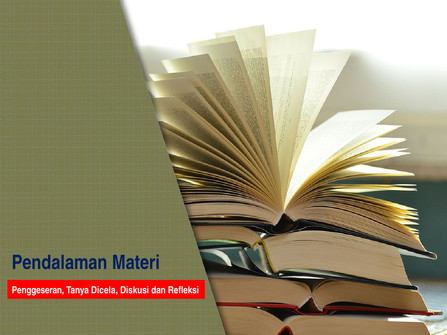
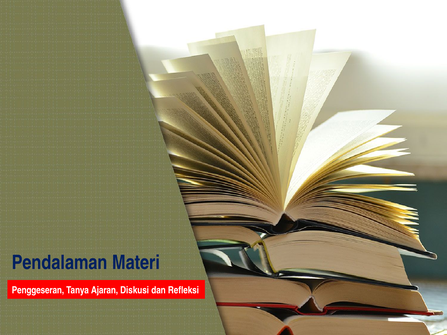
Dicela: Dicela -> Ajaran
